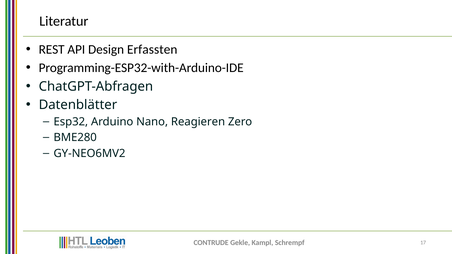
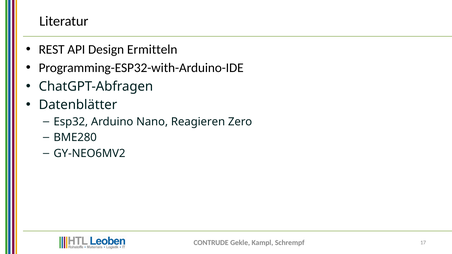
Erfassten: Erfassten -> Ermitteln
